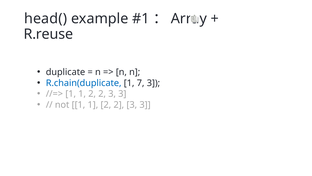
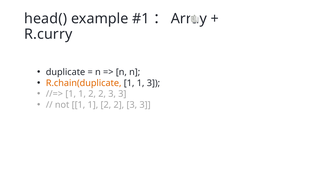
R.reuse: R.reuse -> R.curry
R.chain(duplicate colour: blue -> orange
7 at (141, 83): 7 -> 1
